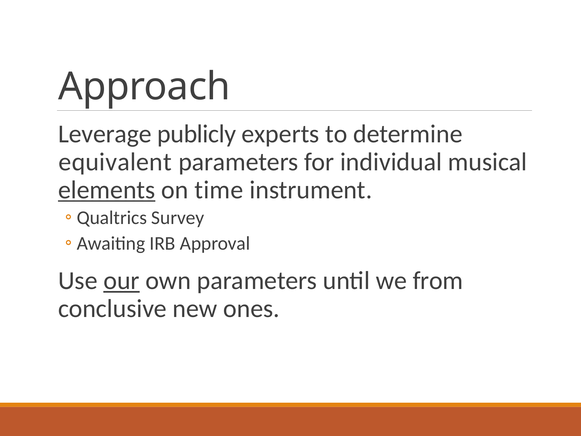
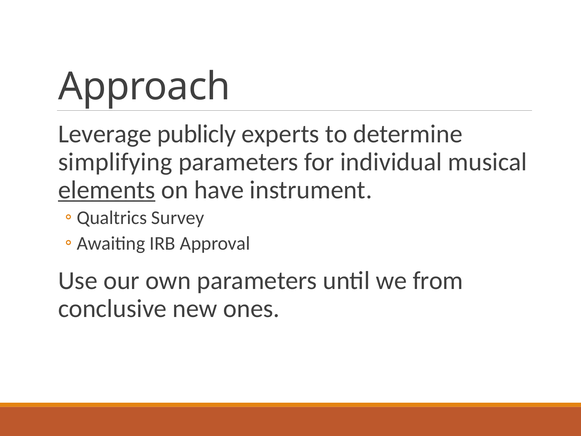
equivalent: equivalent -> simplifying
time: time -> have
our underline: present -> none
